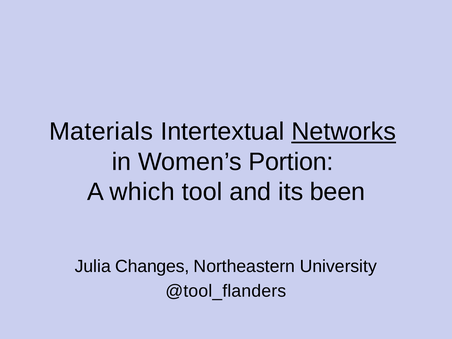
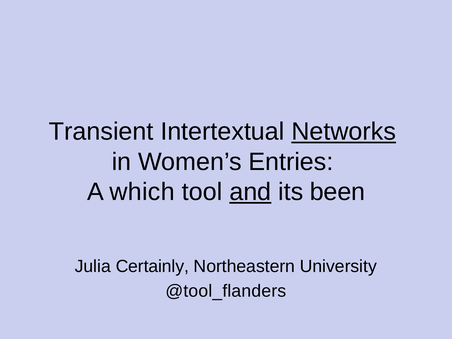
Materials: Materials -> Transient
Portion: Portion -> Entries
and underline: none -> present
Changes: Changes -> Certainly
